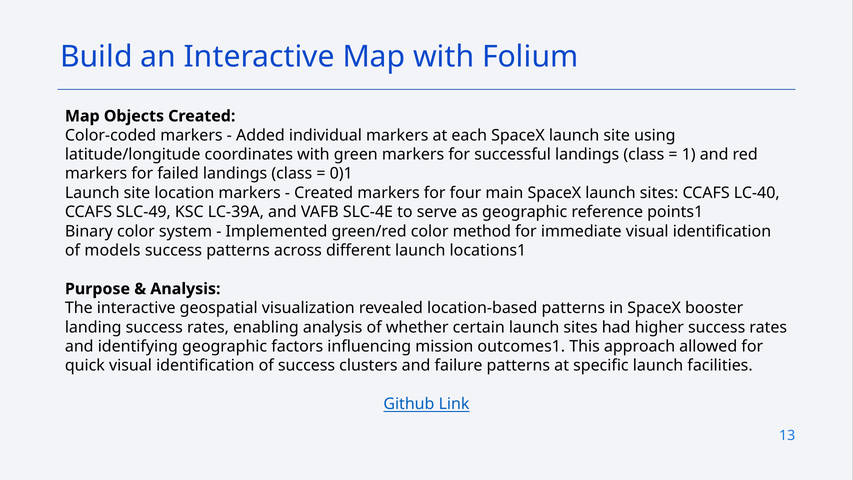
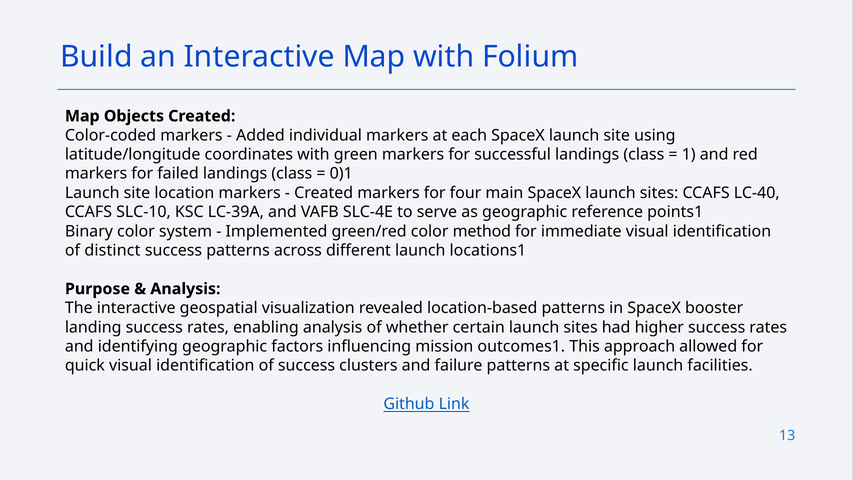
SLC-49: SLC-49 -> SLC-10
models: models -> distinct
